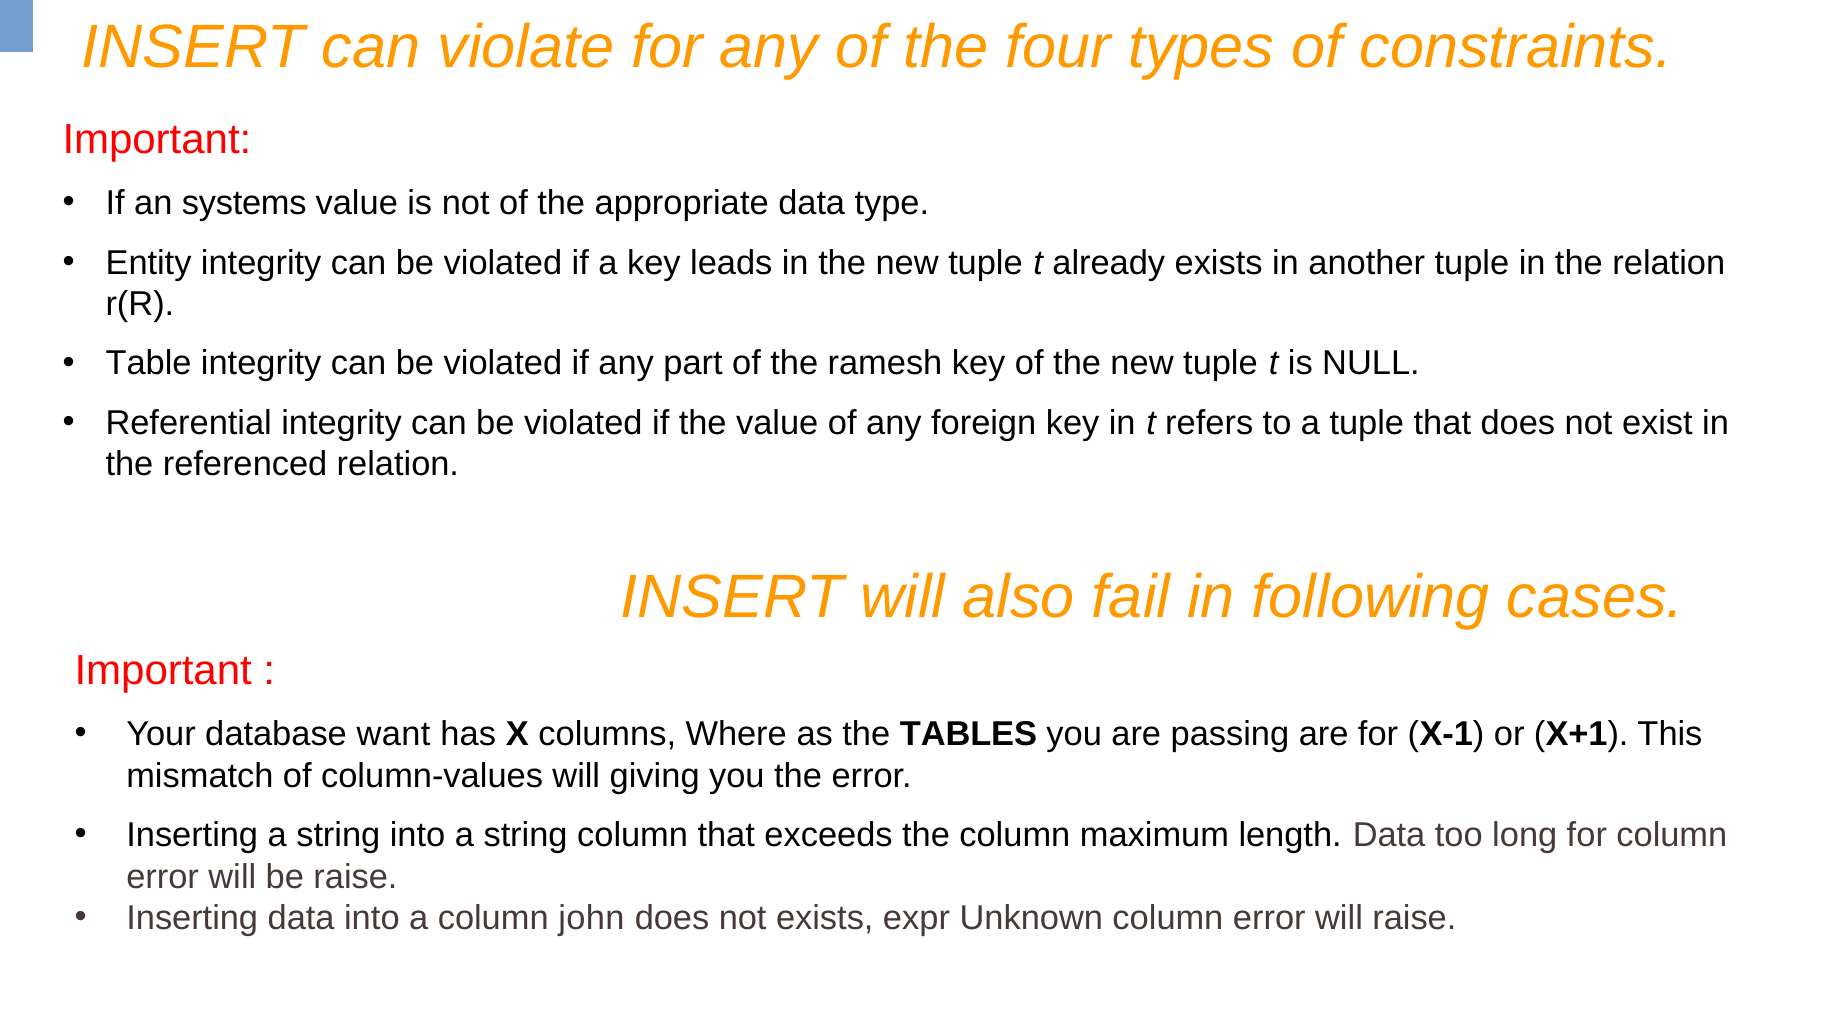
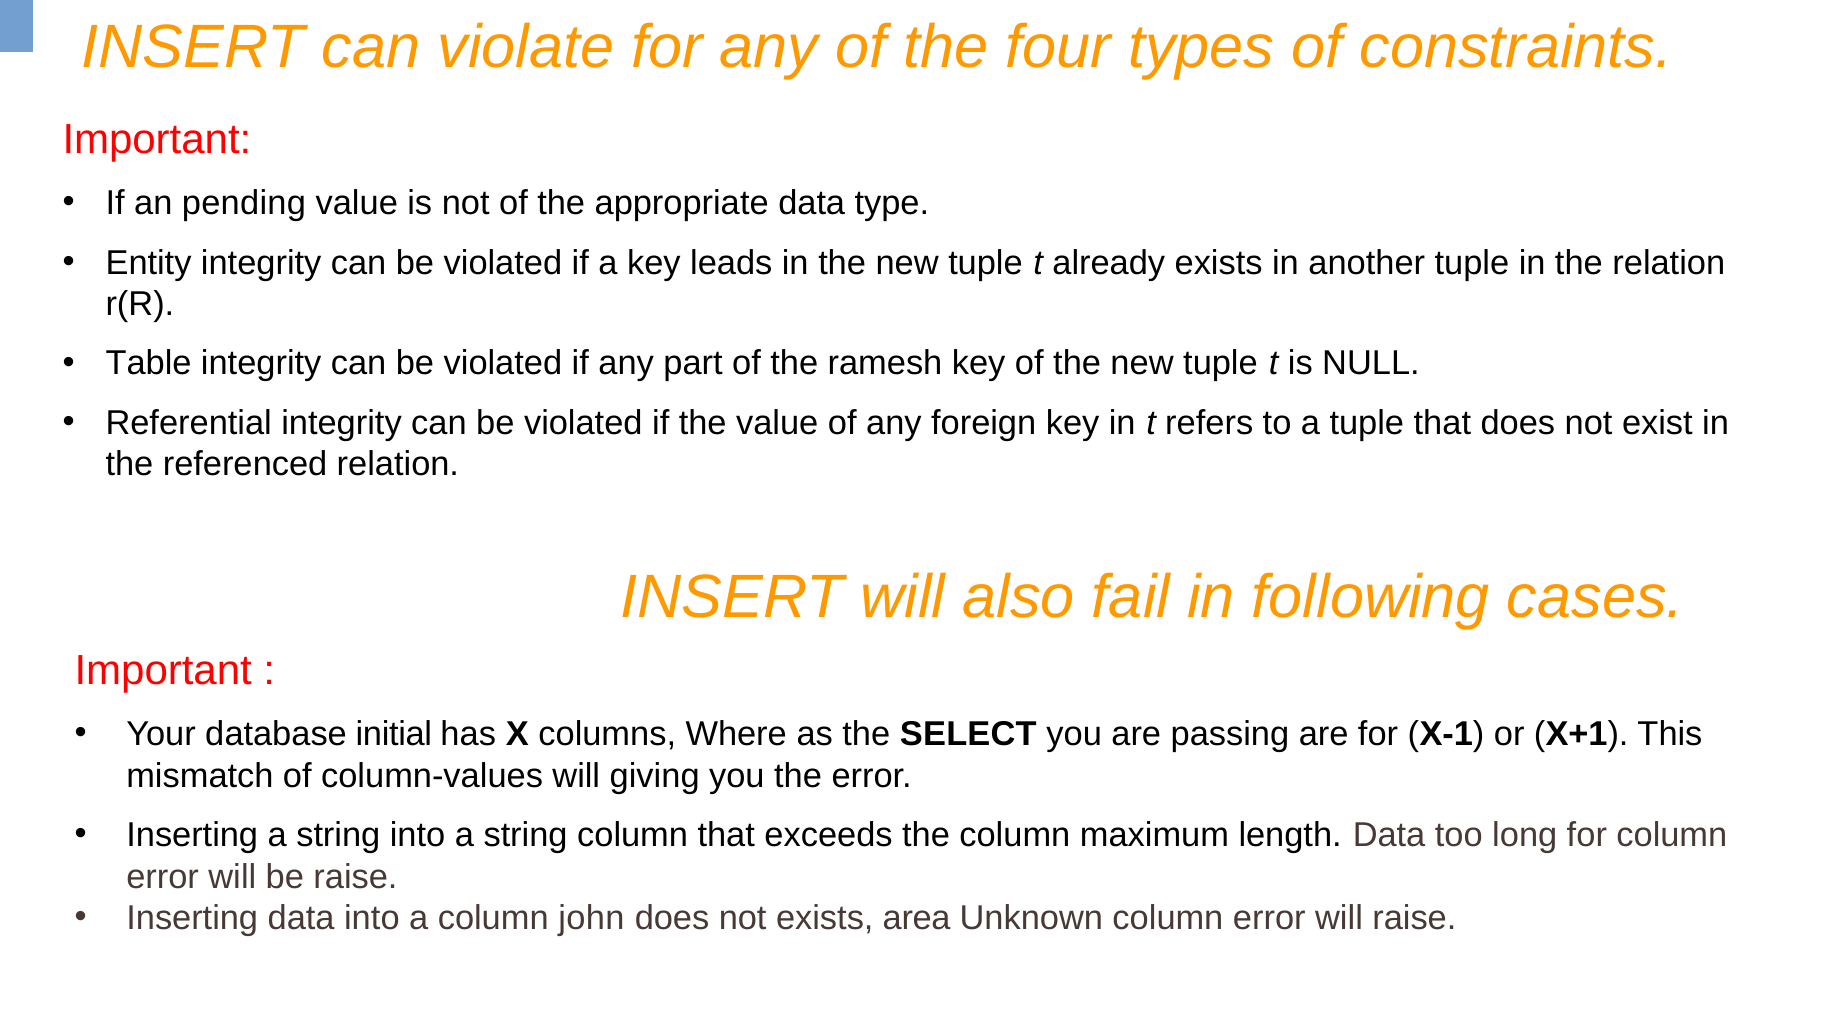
systems: systems -> pending
want: want -> initial
TABLES: TABLES -> SELECT
expr: expr -> area
